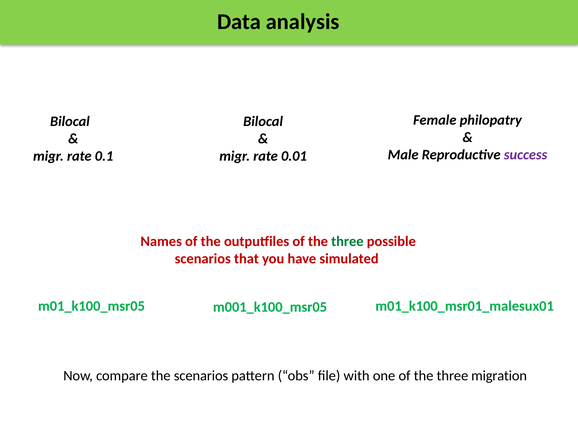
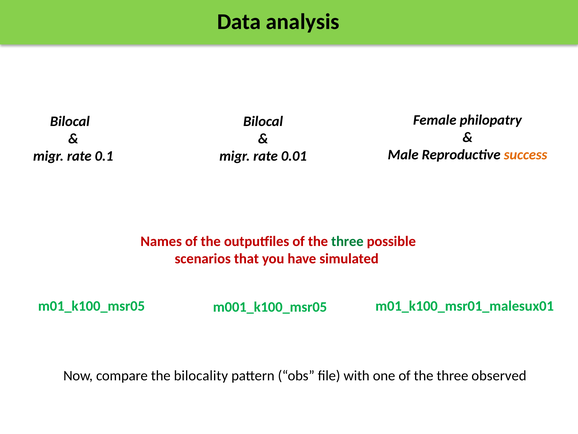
success colour: purple -> orange
the scenarios: scenarios -> bilocality
migration: migration -> observed
